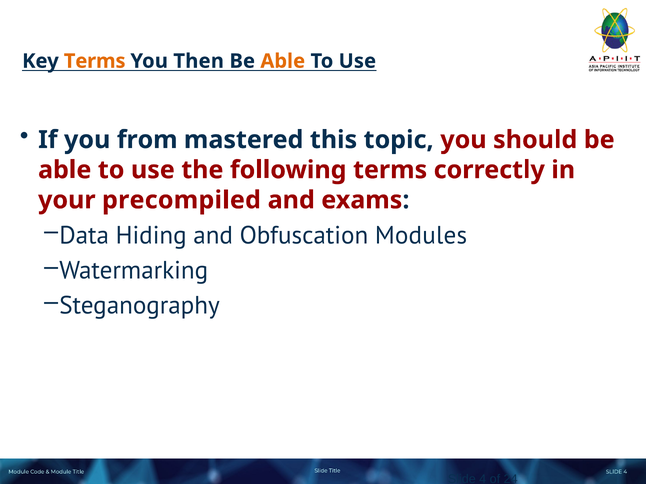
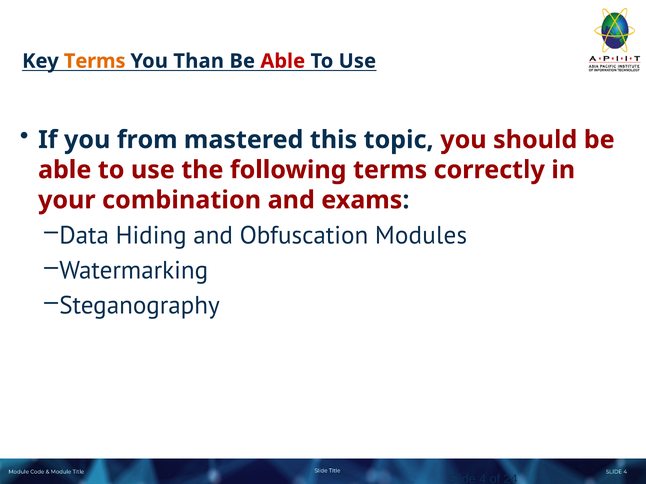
Then: Then -> Than
Able at (283, 61) colour: orange -> red
precompiled: precompiled -> combination
